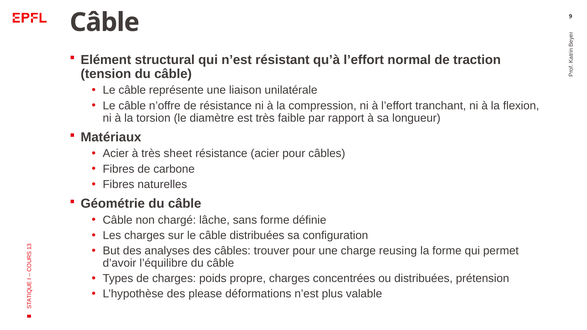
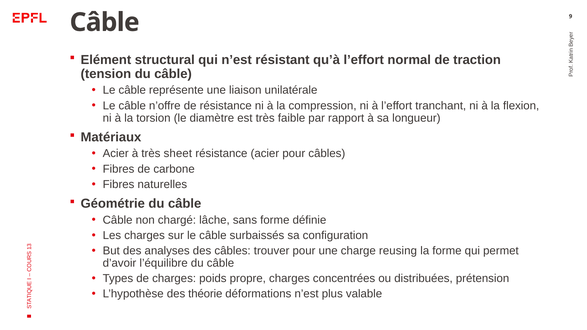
câble distribuées: distribuées -> surbaissés
please: please -> théorie
